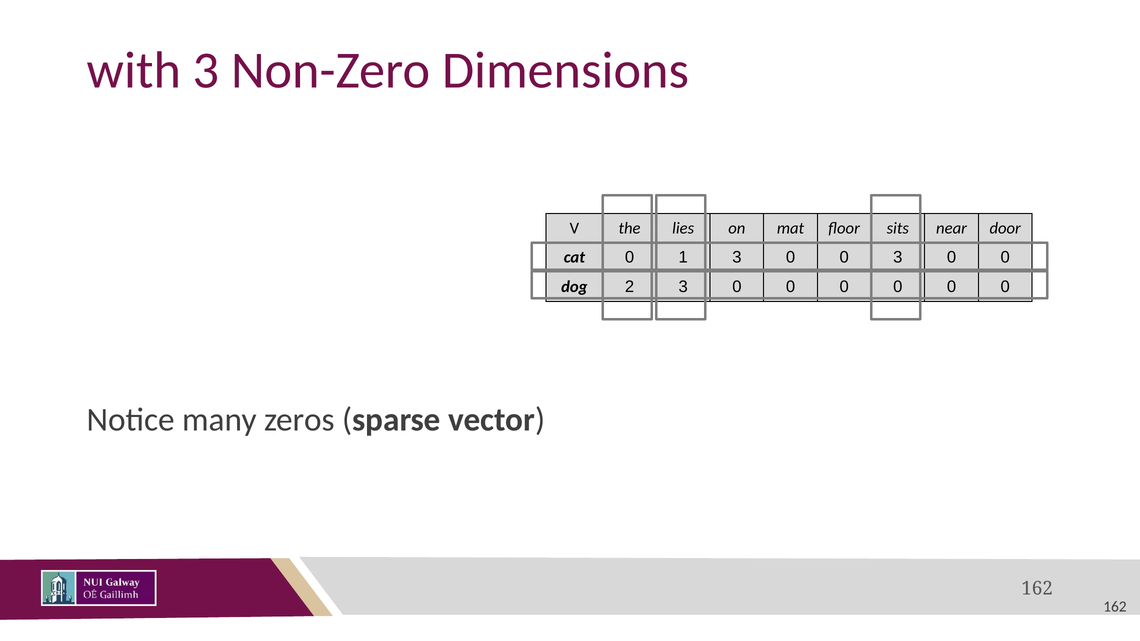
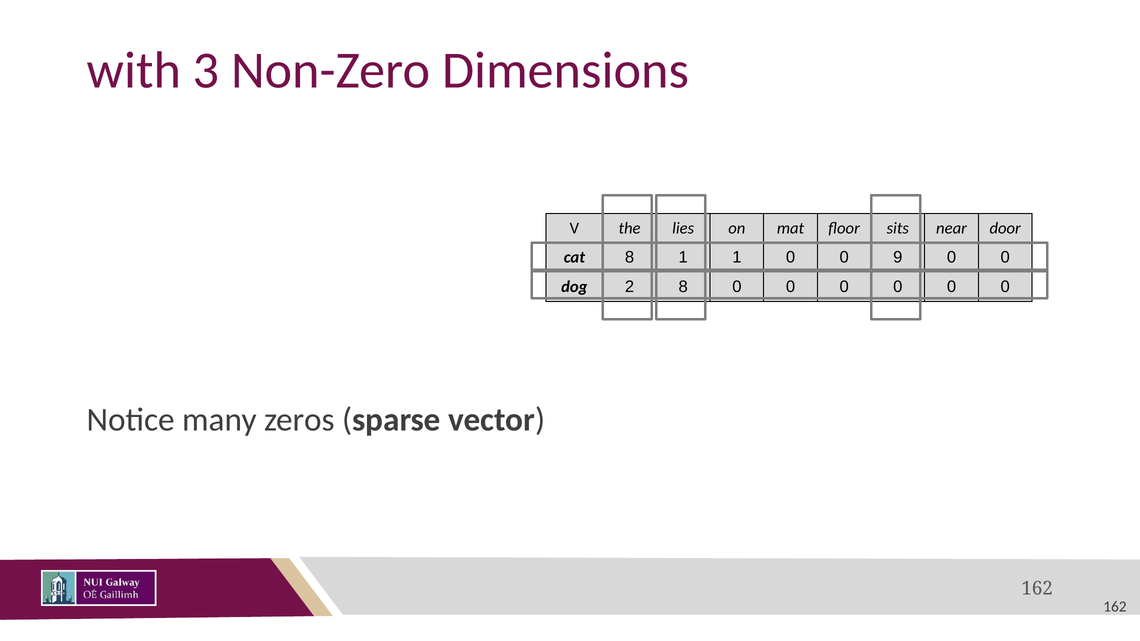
cat 0: 0 -> 8
1 3: 3 -> 1
0 3: 3 -> 9
2 3: 3 -> 8
